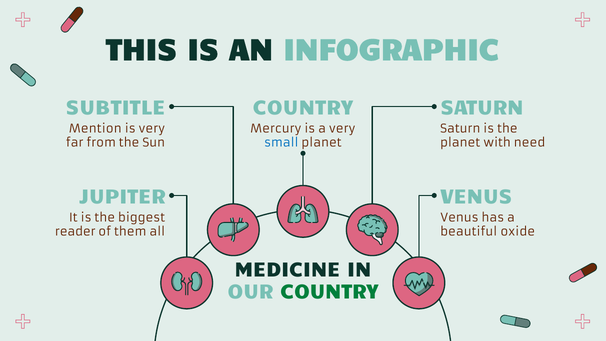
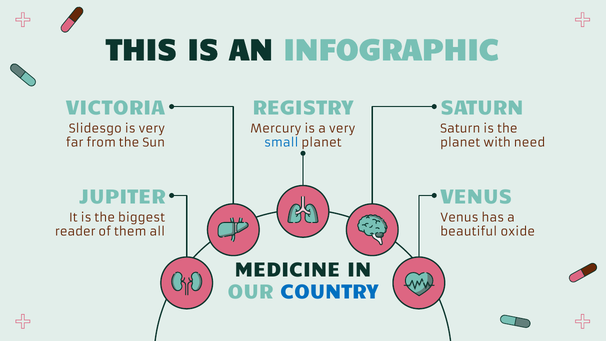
SUBTITLE: SUBTITLE -> VICTORIA
COUNTRY at (303, 108): COUNTRY -> REGISTRY
Mention: Mention -> Slidesgo
COUNTRY at (329, 292) colour: green -> blue
